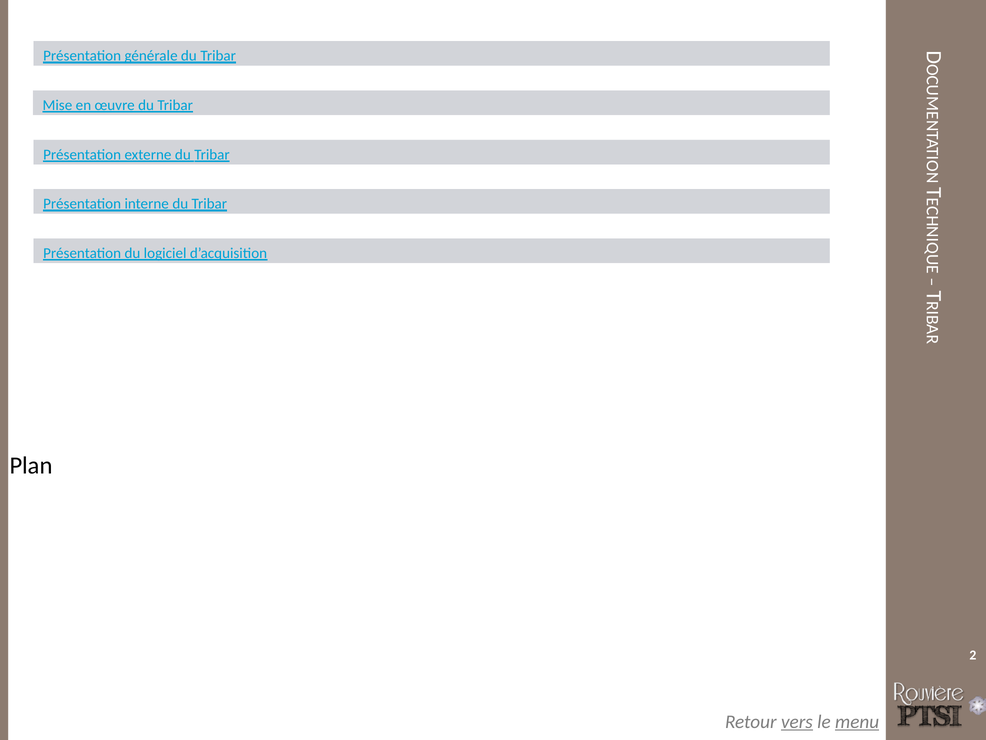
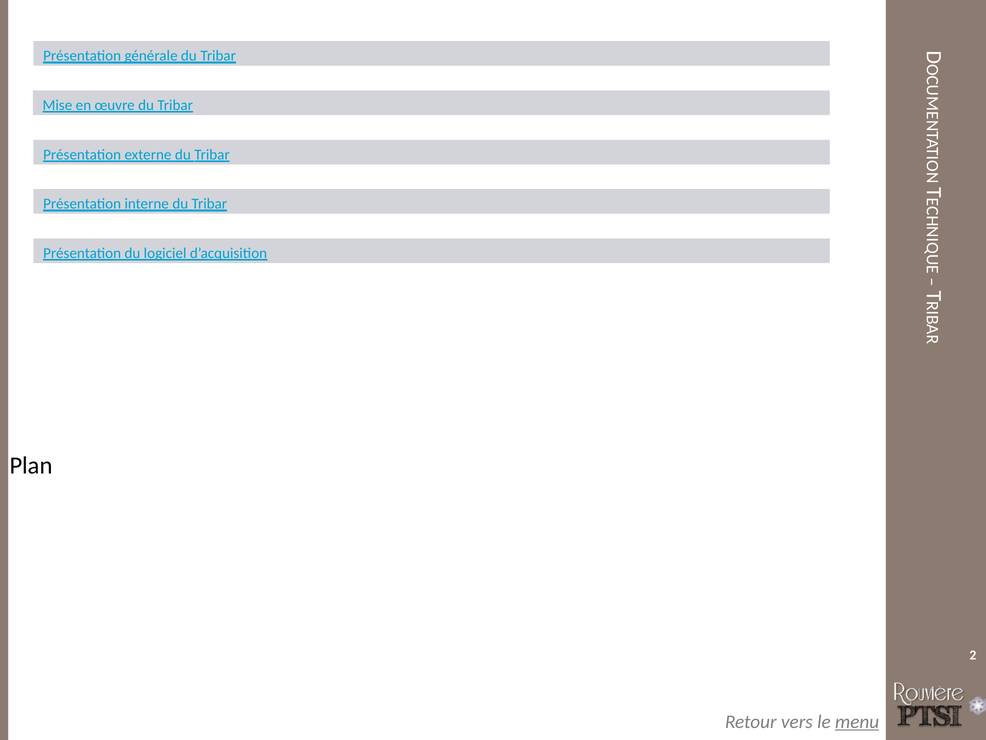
vers underline: present -> none
